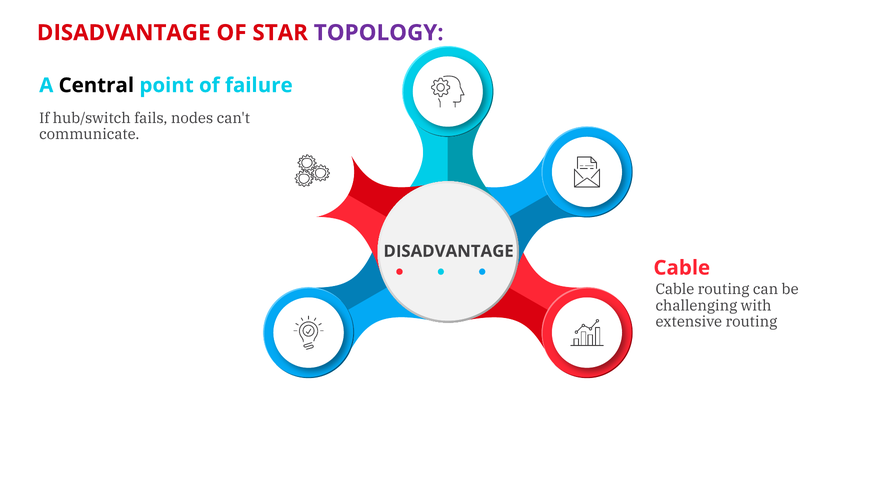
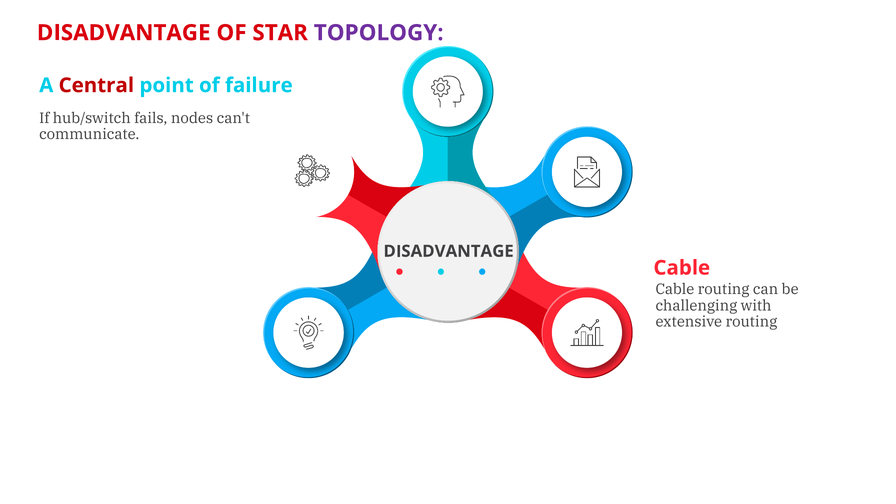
Central colour: black -> red
